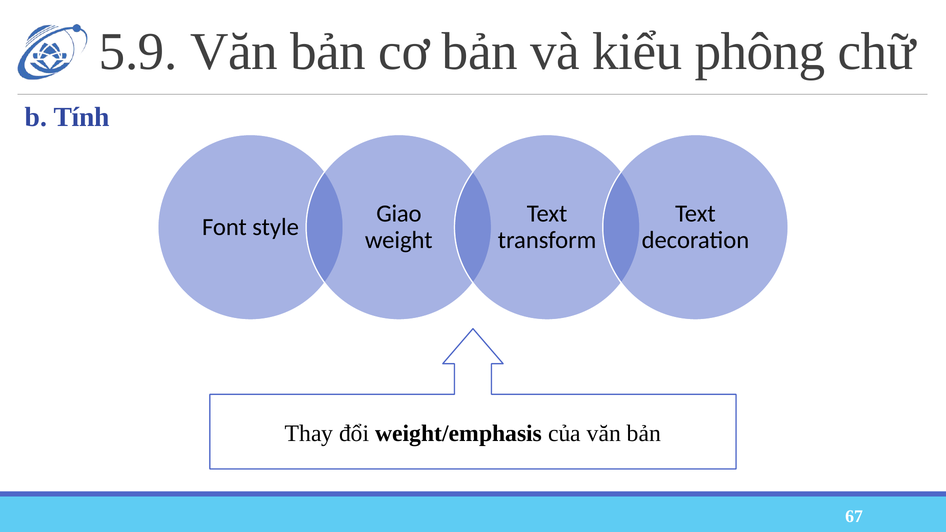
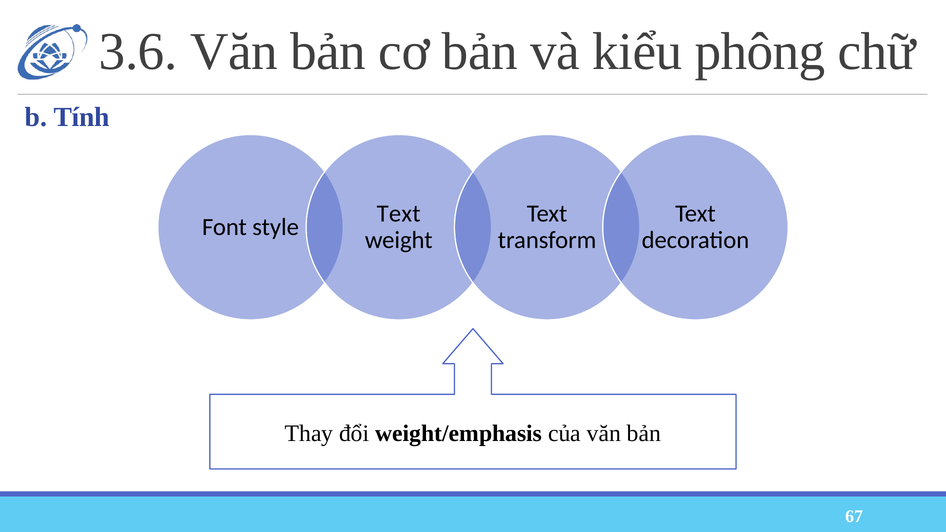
5.9: 5.9 -> 3.6
Giao at (399, 214): Giao -> Text
